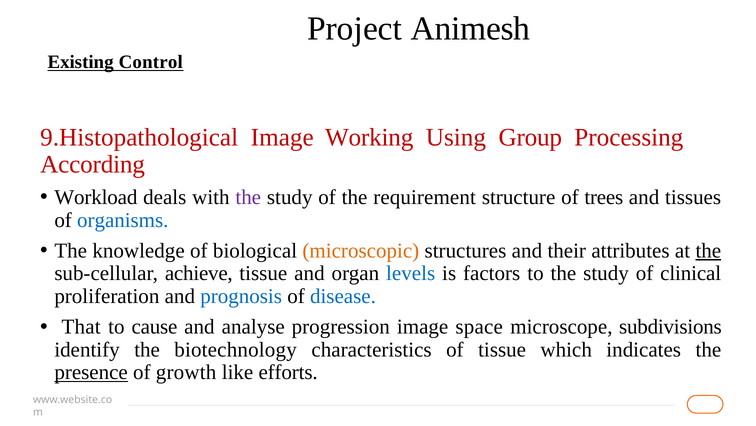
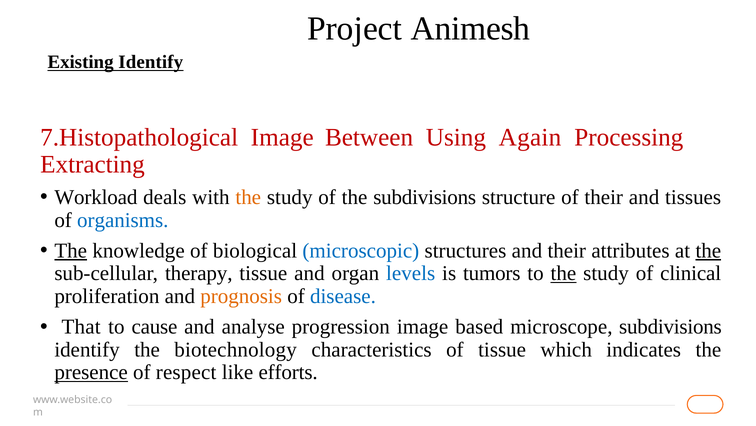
Existing Control: Control -> Identify
9.Histopathological: 9.Histopathological -> 7.Histopathological
Working: Working -> Between
Group: Group -> Again
According: According -> Extracting
the at (248, 197) colour: purple -> orange
the requirement: requirement -> subdivisions
of trees: trees -> their
The at (71, 250) underline: none -> present
microscopic colour: orange -> blue
achieve: achieve -> therapy
factors: factors -> tumors
the at (563, 273) underline: none -> present
prognosis colour: blue -> orange
space: space -> based
growth: growth -> respect
